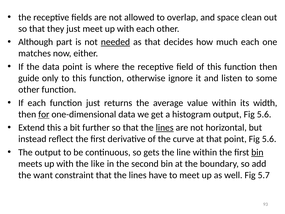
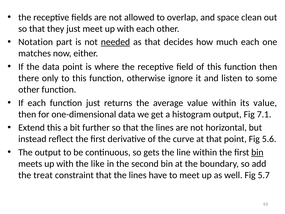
Although: Although -> Notation
guide: guide -> there
its width: width -> value
for underline: present -> none
output Fig 5.6: 5.6 -> 7.1
lines at (165, 127) underline: present -> none
want: want -> treat
